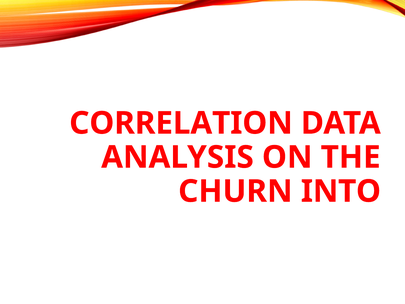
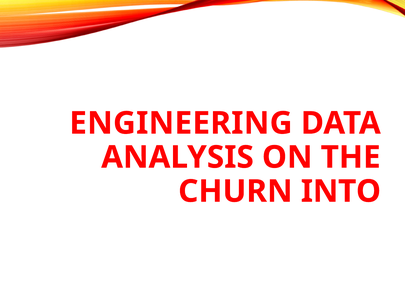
CORRELATION: CORRELATION -> ENGINEERING
